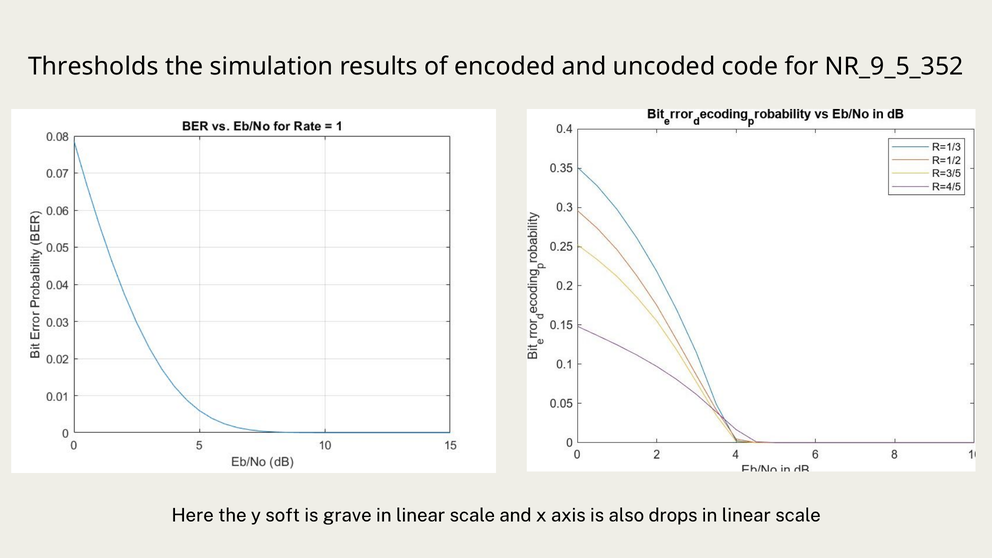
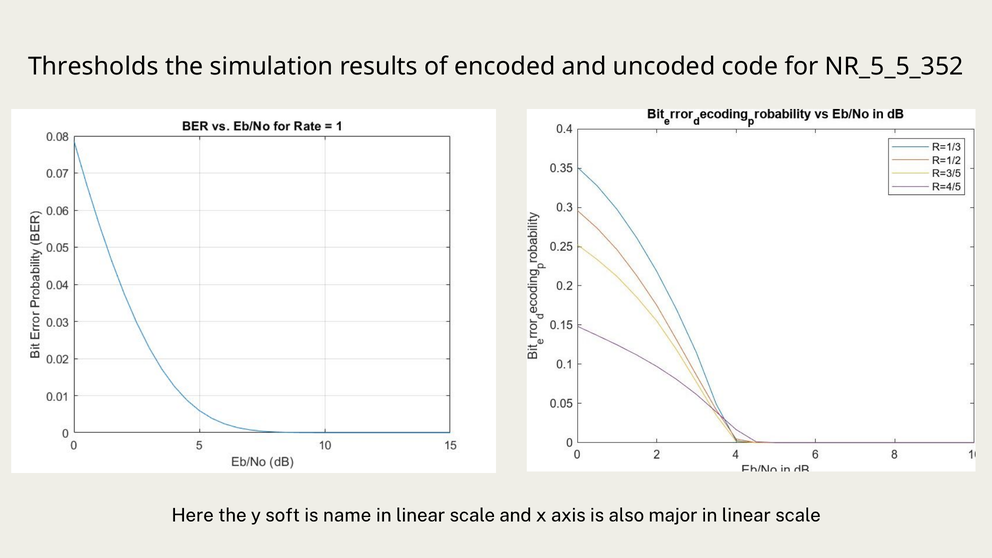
NR_9_5_352: NR_9_5_352 -> NR_5_5_352
grave: grave -> name
drops: drops -> major
